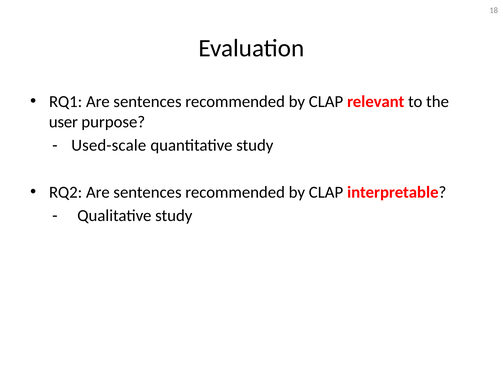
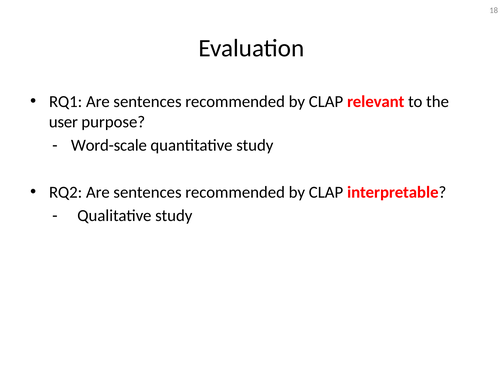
Used-scale: Used-scale -> Word-scale
